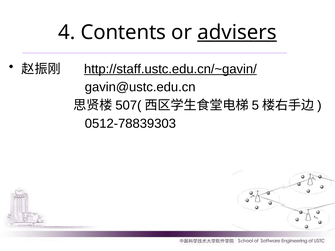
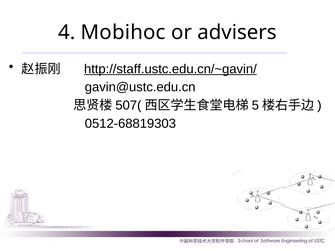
Contents: Contents -> Mobihoc
advisers underline: present -> none
0512-78839303: 0512-78839303 -> 0512-68819303
